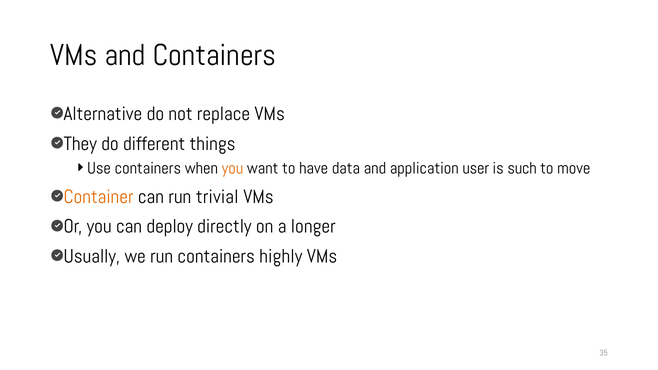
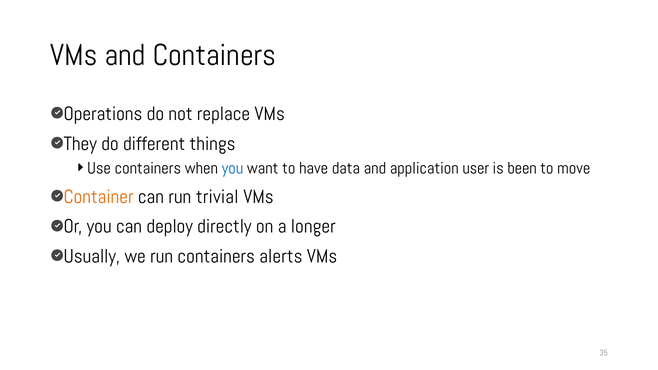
Alternative: Alternative -> Operations
you at (233, 168) colour: orange -> blue
such: such -> been
highly: highly -> alerts
